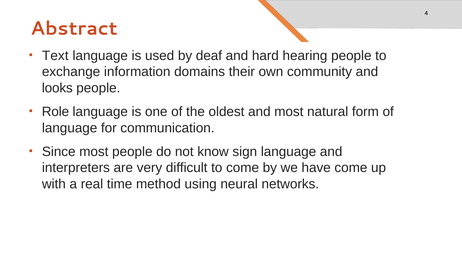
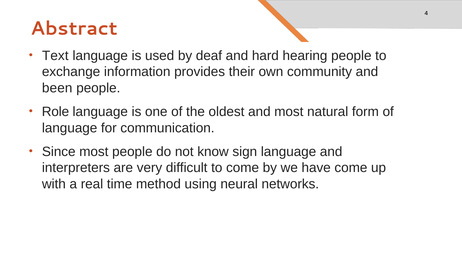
domains: domains -> provides
looks: looks -> been
